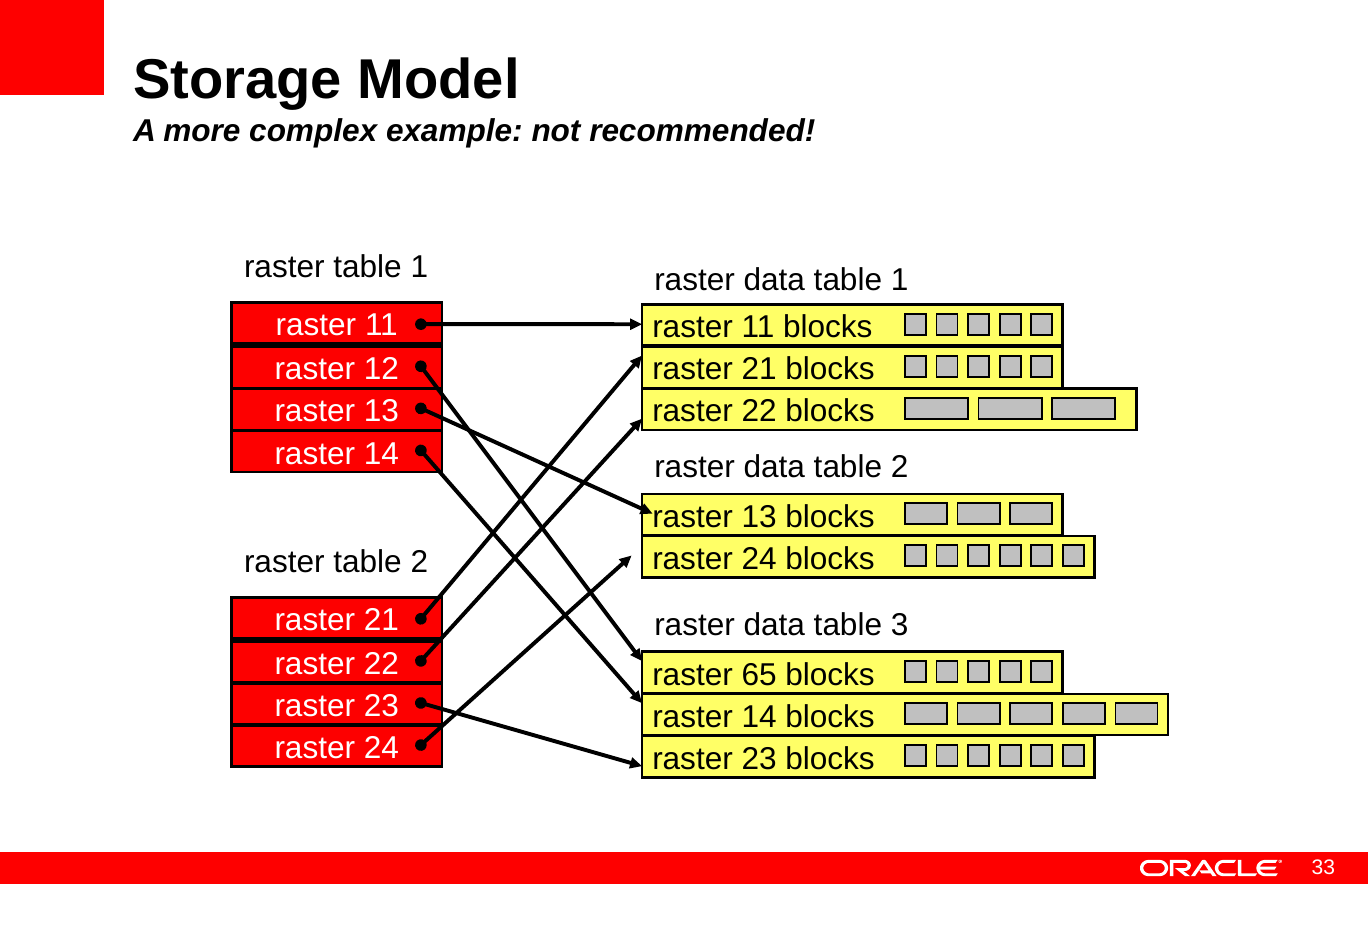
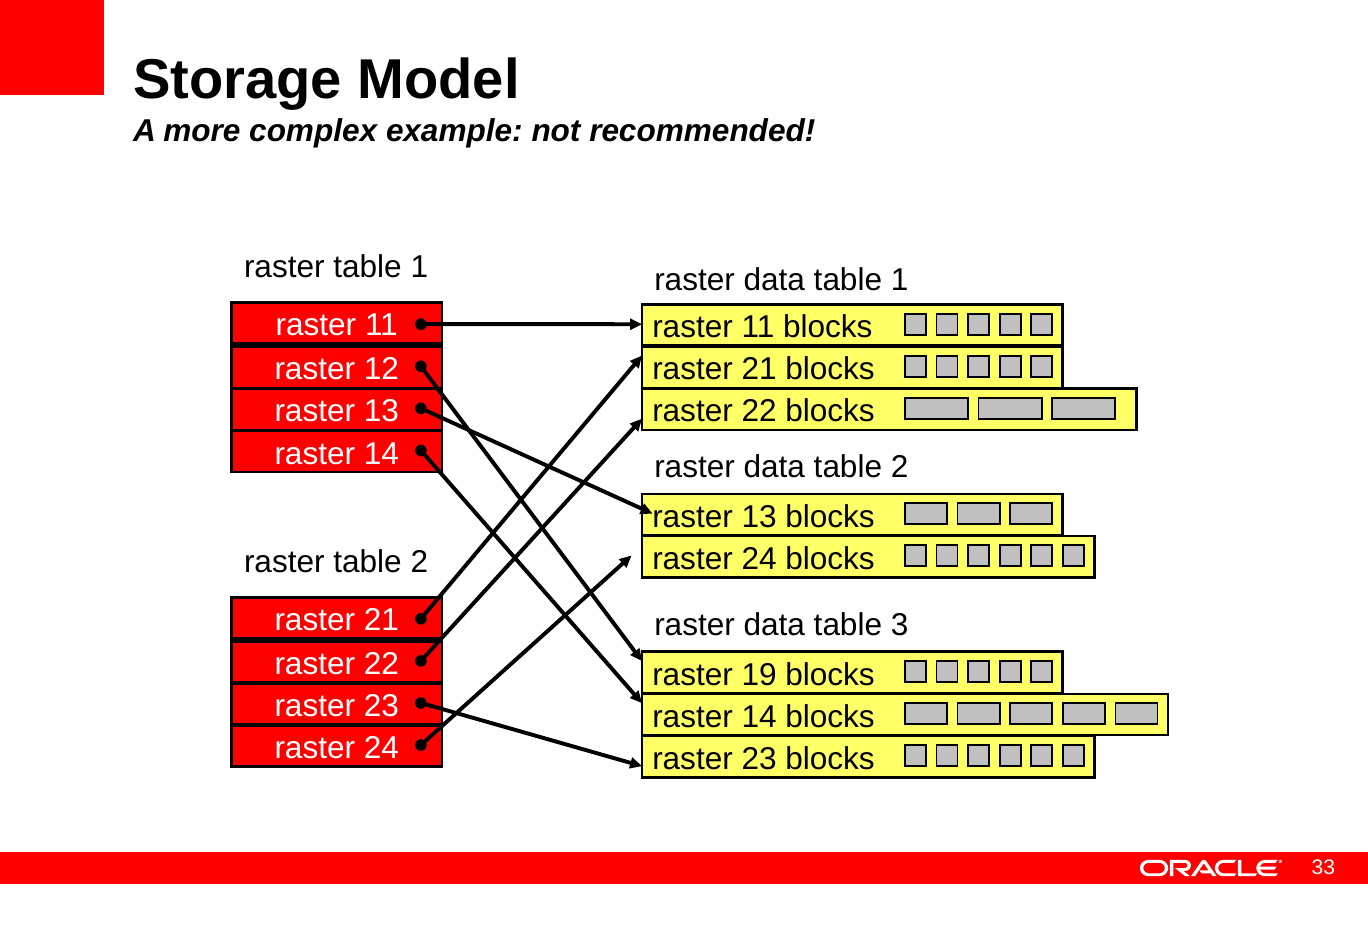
65: 65 -> 19
